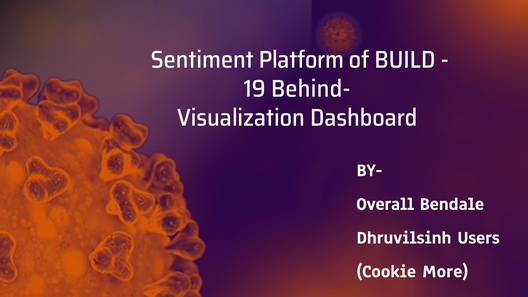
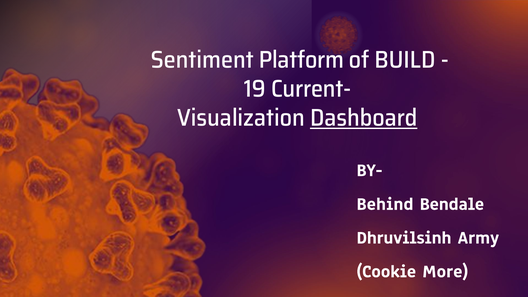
Behind-: Behind- -> Current-
Dashboard underline: none -> present
Overall: Overall -> Behind
Users: Users -> Army
